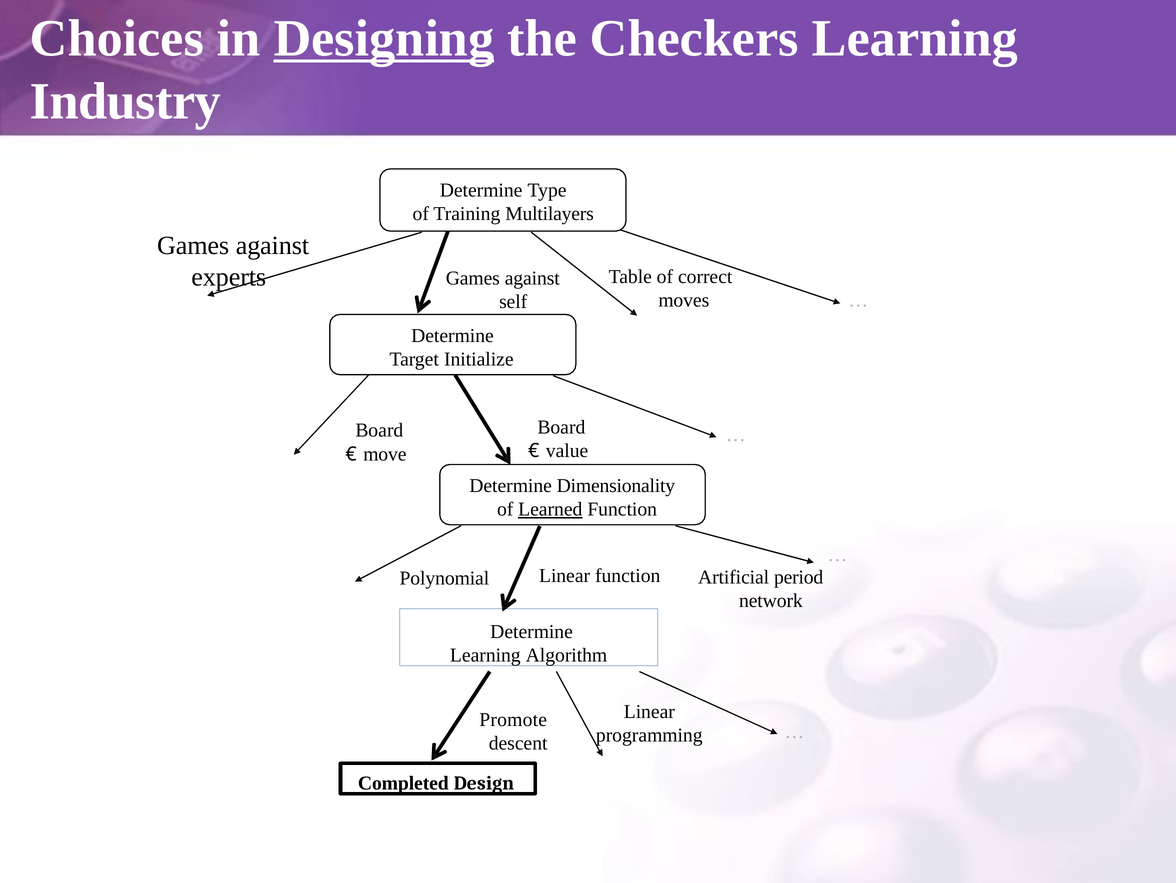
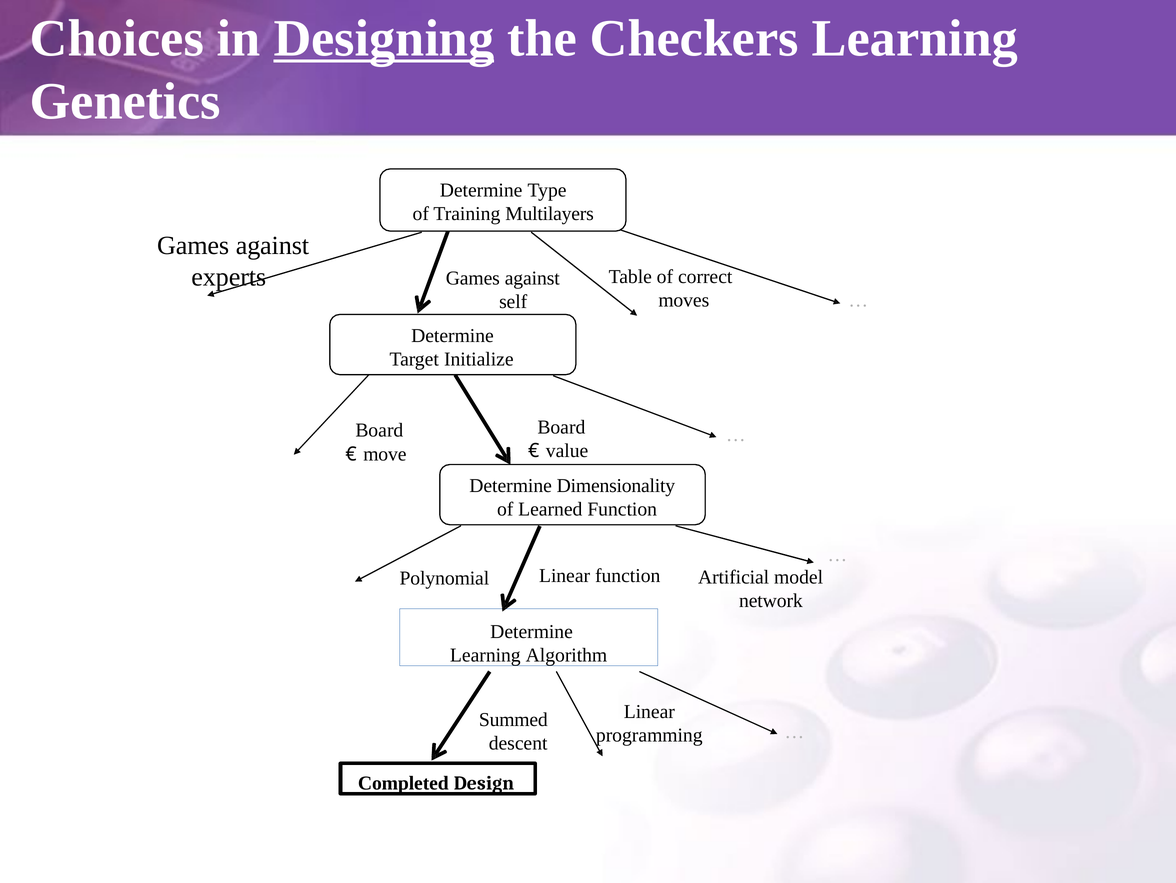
Industry: Industry -> Genetics
Learned underline: present -> none
period: period -> model
Promote: Promote -> Summed
